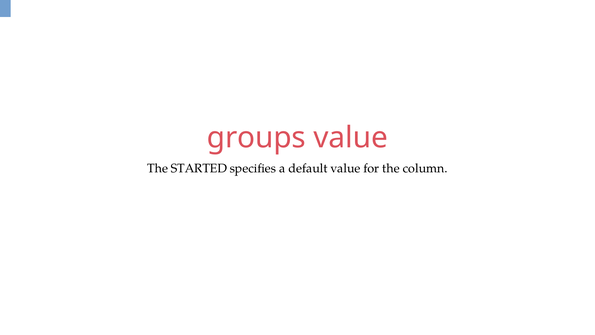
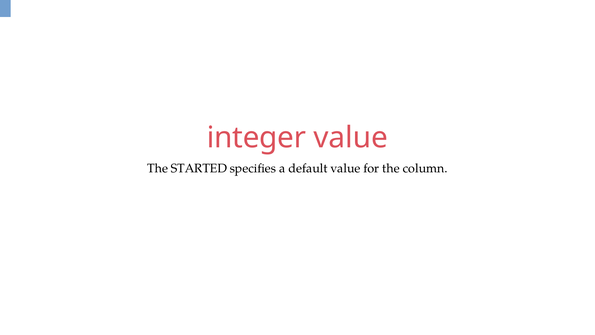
groups: groups -> integer
